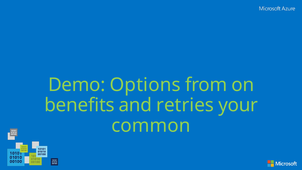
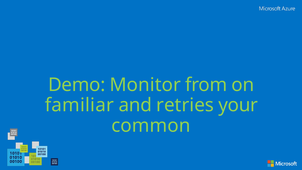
Options: Options -> Monitor
benefits: benefits -> familiar
